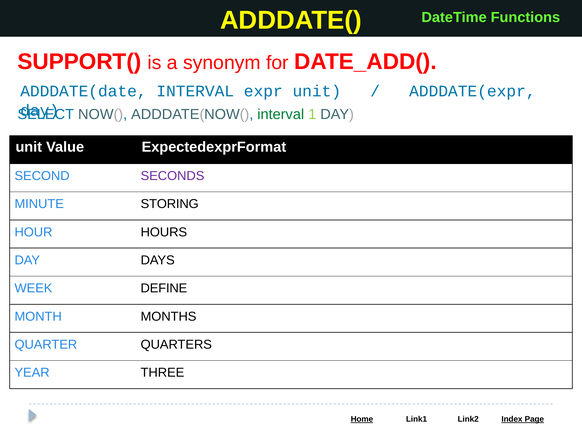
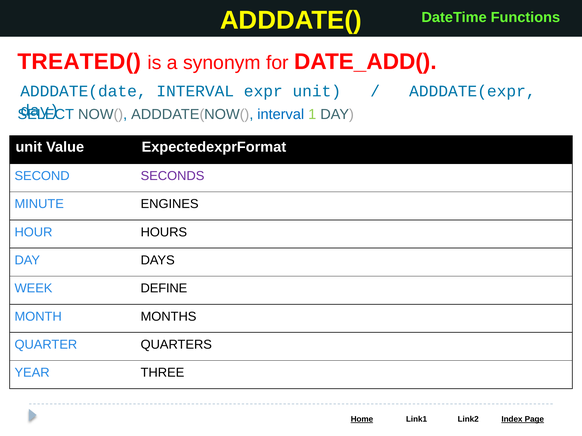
SUPPORT(: SUPPORT( -> TREATED(
interval at (281, 114) colour: green -> blue
STORING: STORING -> ENGINES
